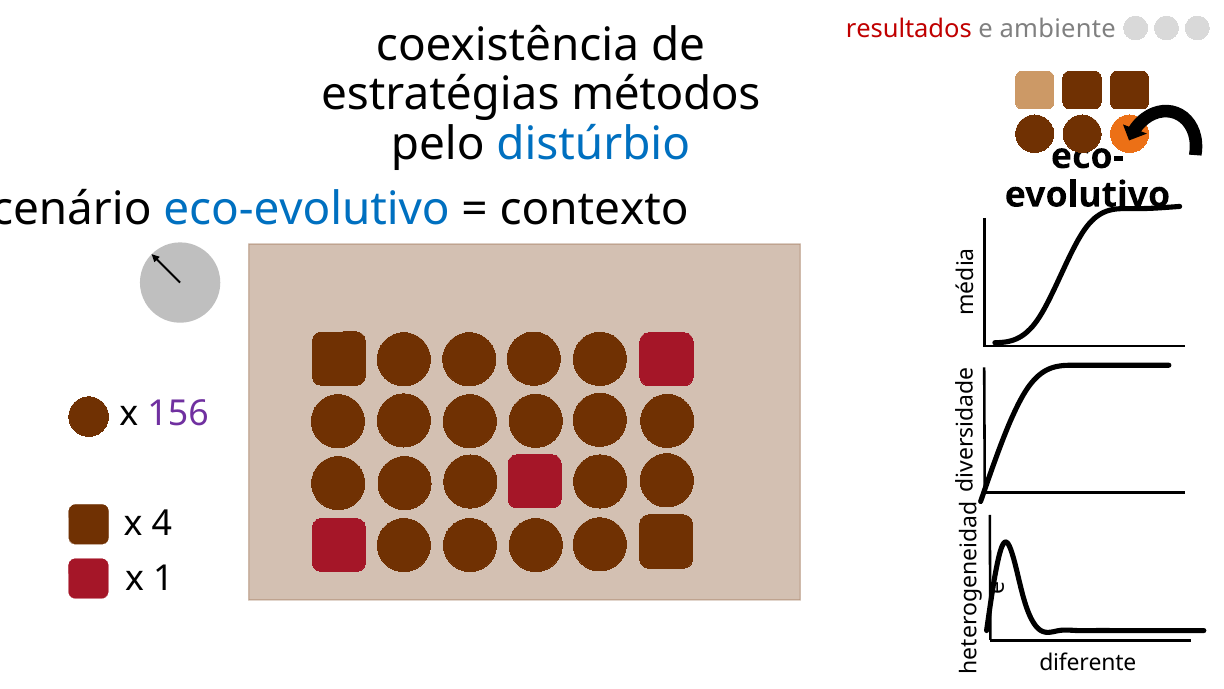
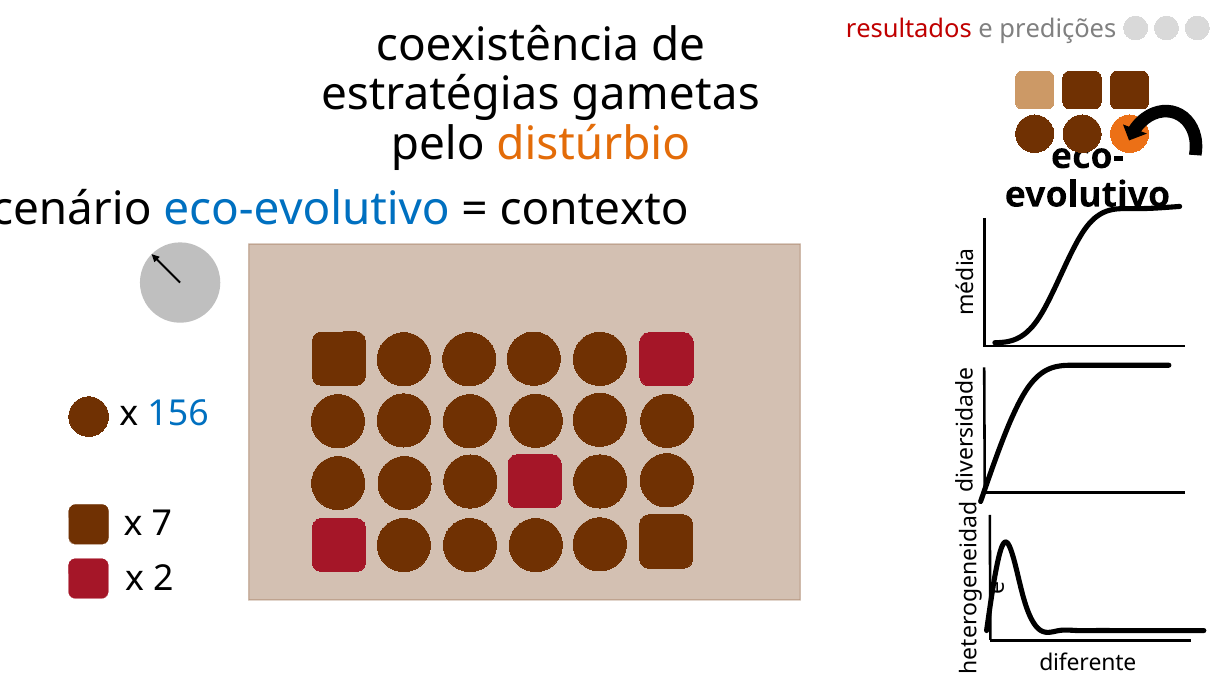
ambiente: ambiente -> predições
métodos: métodos -> gametas
distúrbio colour: blue -> orange
156 colour: purple -> blue
4: 4 -> 7
1: 1 -> 2
